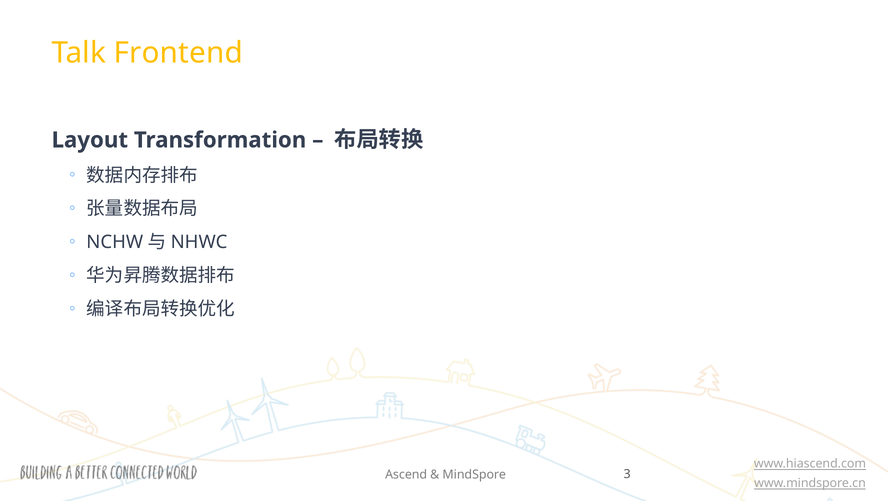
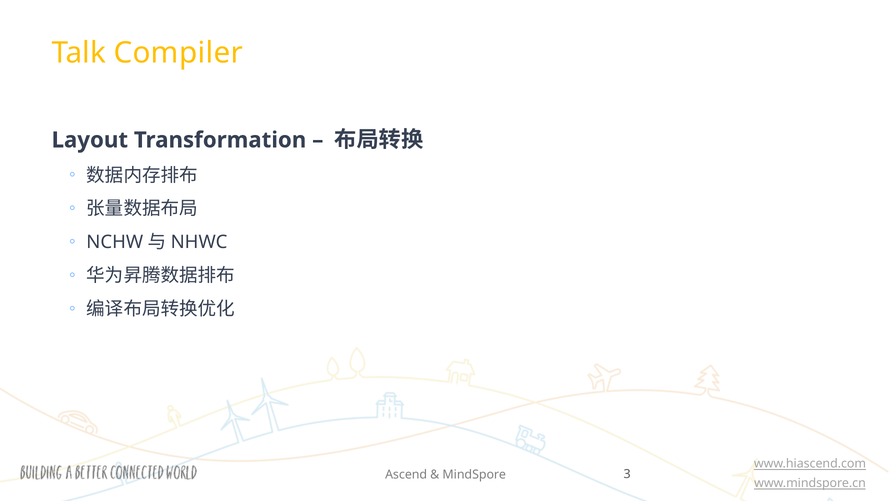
Frontend: Frontend -> Compiler
